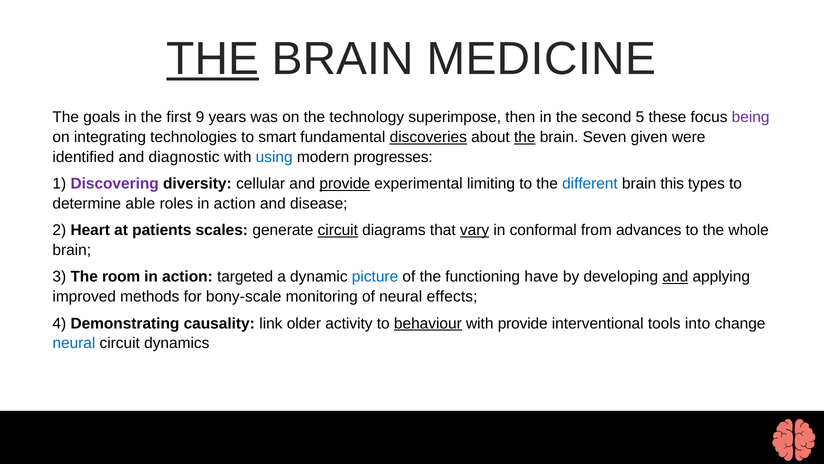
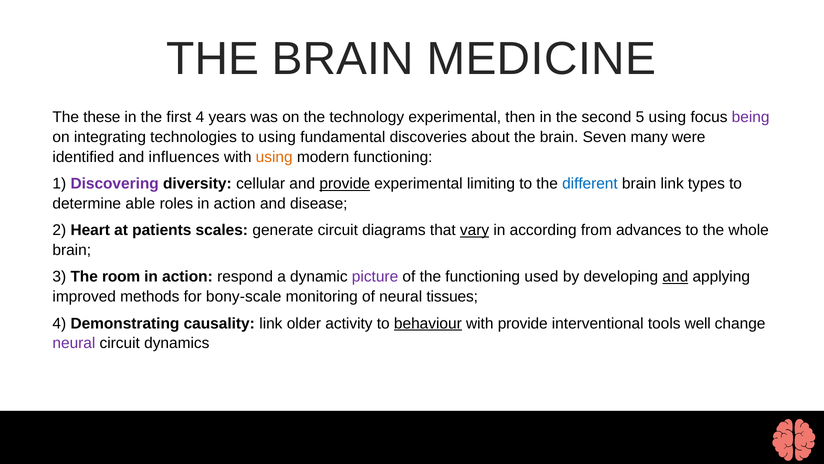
THE at (213, 59) underline: present -> none
goals: goals -> these
first 9: 9 -> 4
technology superimpose: superimpose -> experimental
5 these: these -> using
to smart: smart -> using
discoveries underline: present -> none
the at (525, 137) underline: present -> none
given: given -> many
diagnostic: diagnostic -> influences
using at (274, 157) colour: blue -> orange
modern progresses: progresses -> functioning
brain this: this -> link
circuit at (338, 230) underline: present -> none
conformal: conformal -> according
targeted: targeted -> respond
picture colour: blue -> purple
have: have -> used
effects: effects -> tissues
into: into -> well
neural at (74, 343) colour: blue -> purple
